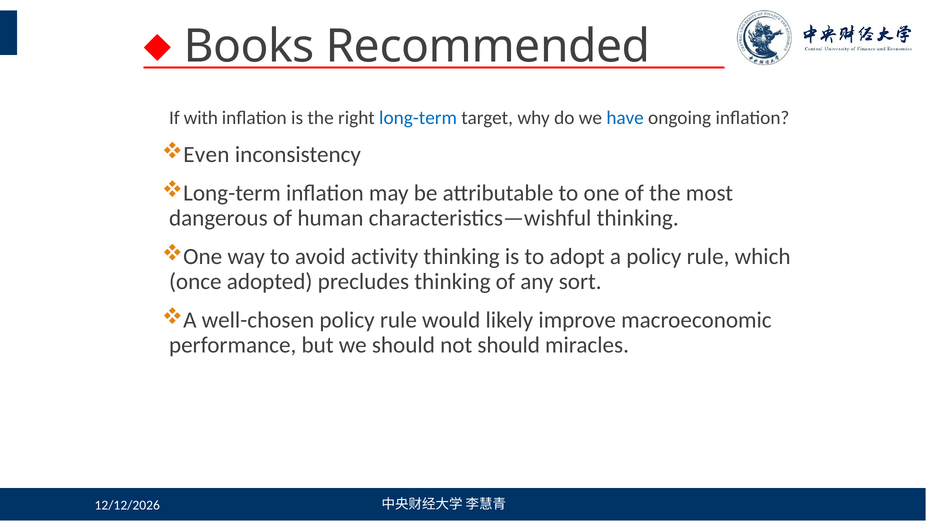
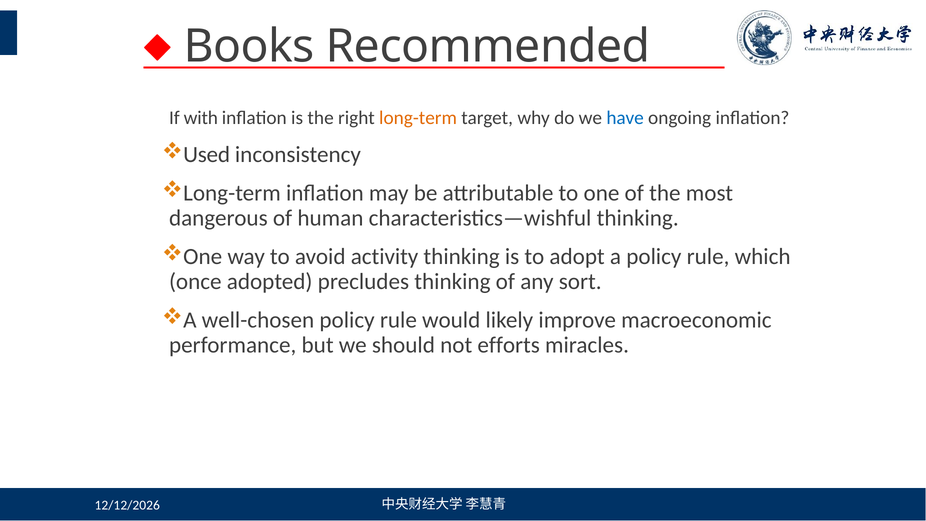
long-term at (418, 118) colour: blue -> orange
Even: Even -> Used
not should: should -> efforts
